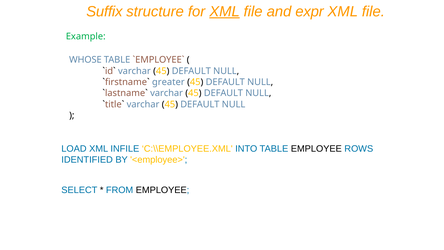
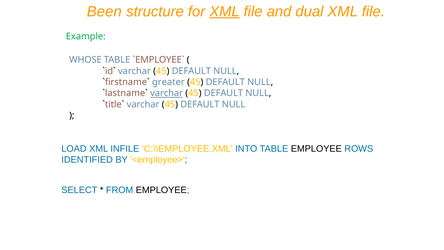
Suffix: Suffix -> Been
expr: expr -> dual
varchar at (167, 93) underline: none -> present
